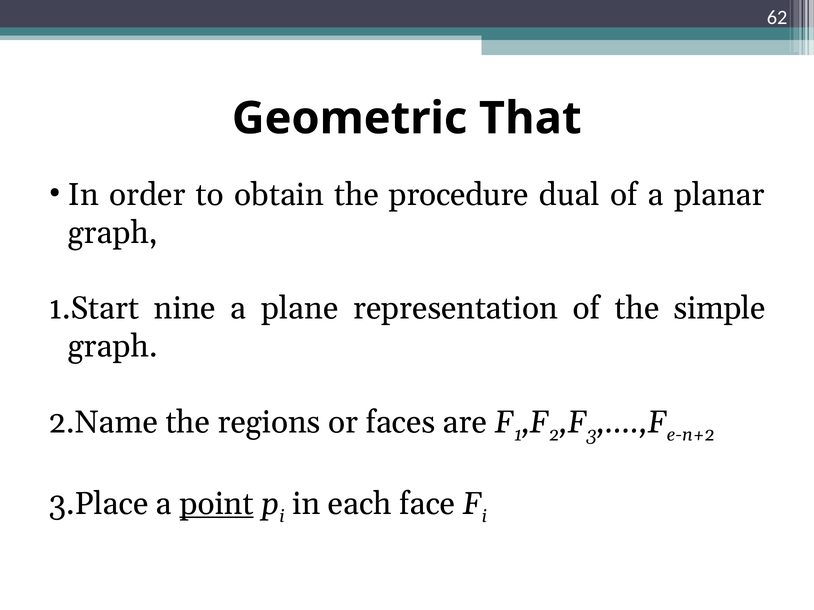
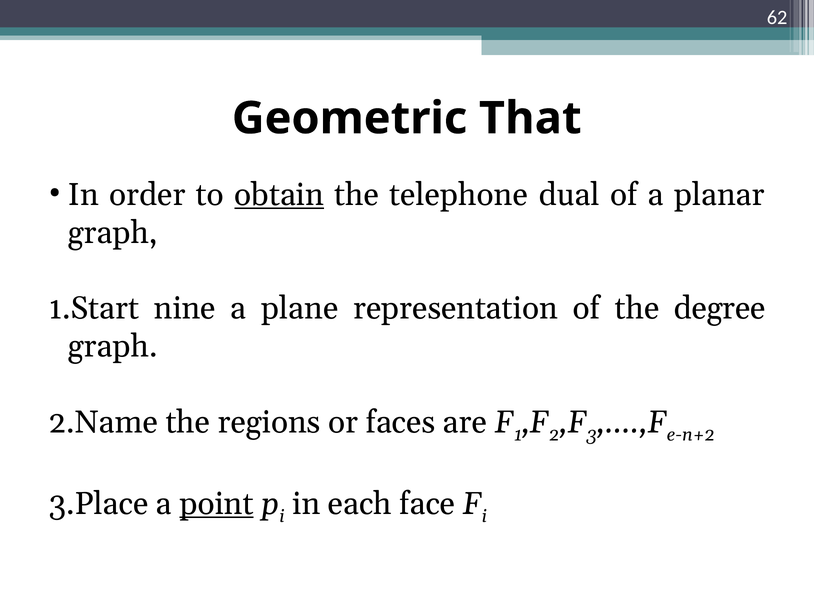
obtain underline: none -> present
procedure: procedure -> telephone
simple: simple -> degree
